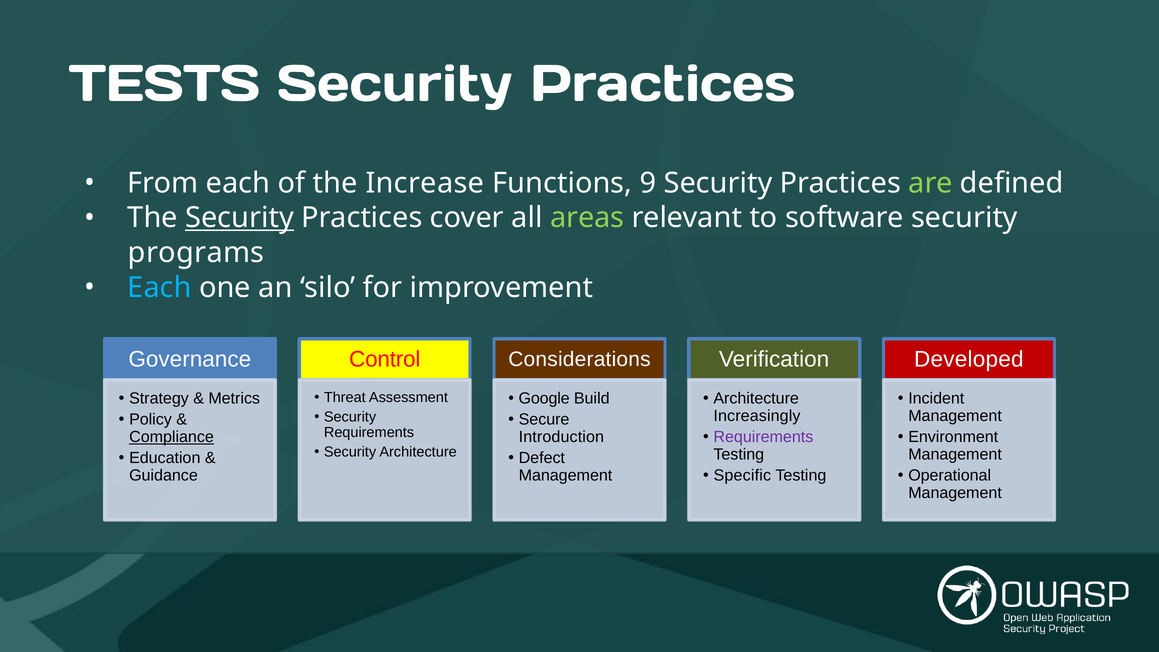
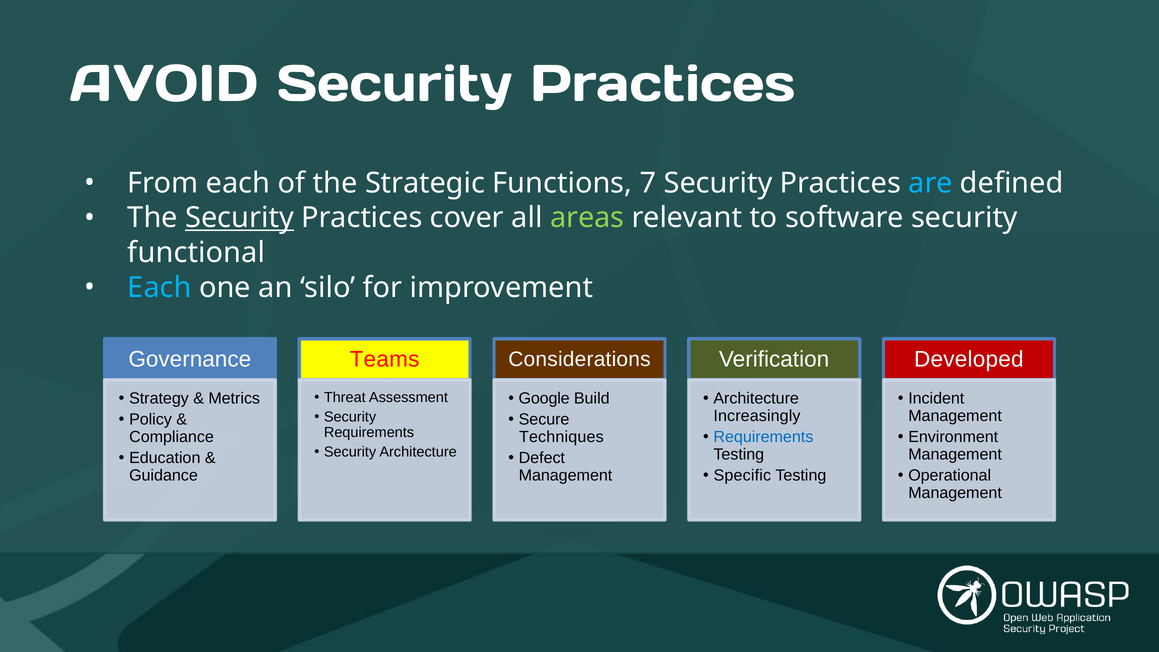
TESTS: TESTS -> AVOID
Increase: Increase -> Strategic
9: 9 -> 7
are colour: light green -> light blue
programs: programs -> functional
Control: Control -> Teams
Requirements at (763, 437) colour: purple -> blue
Compliance underline: present -> none
Introduction: Introduction -> Techniques
